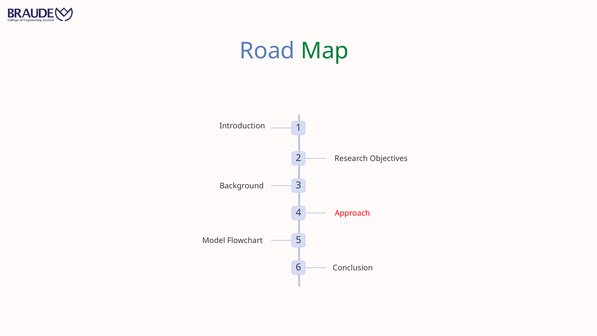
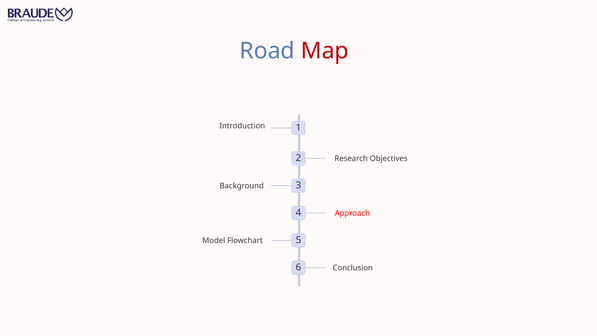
Map colour: green -> red
